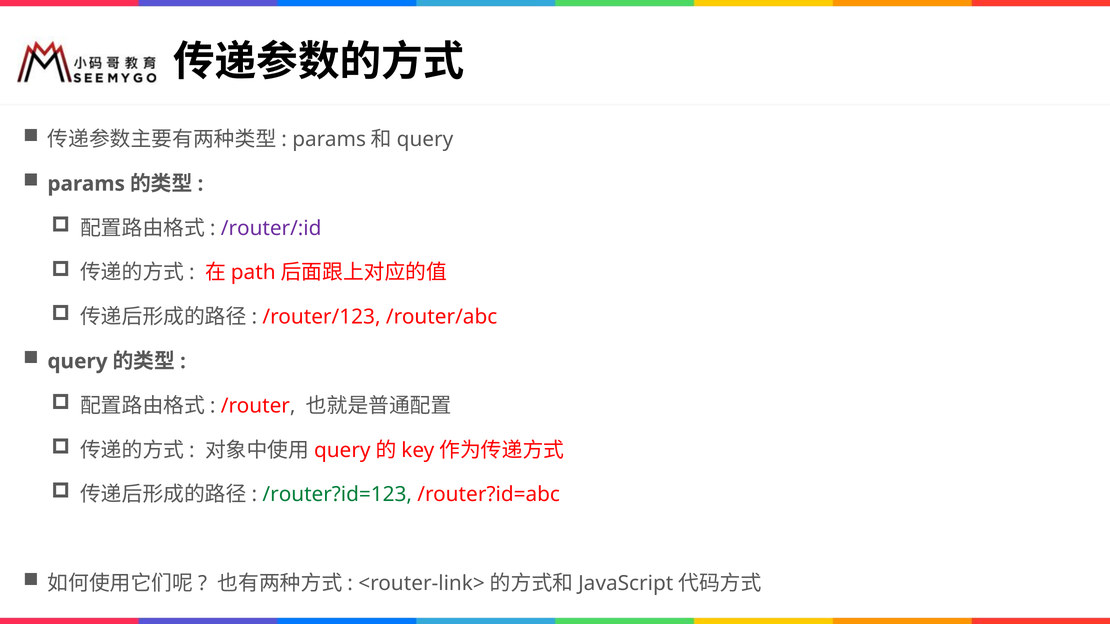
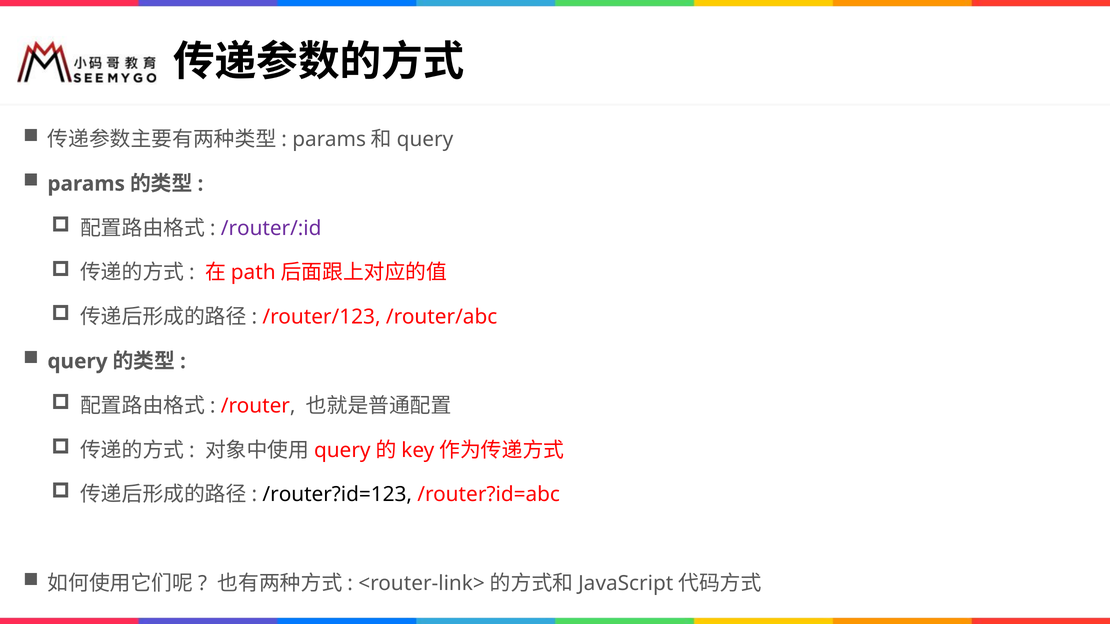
/router?id=123 colour: green -> black
